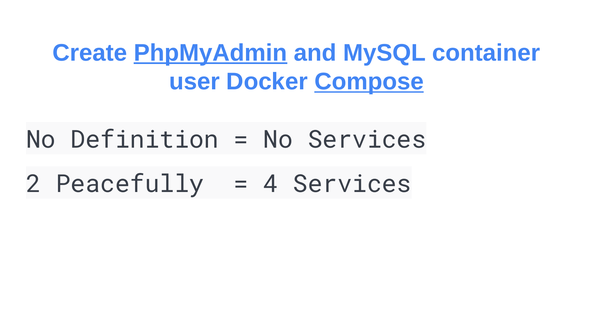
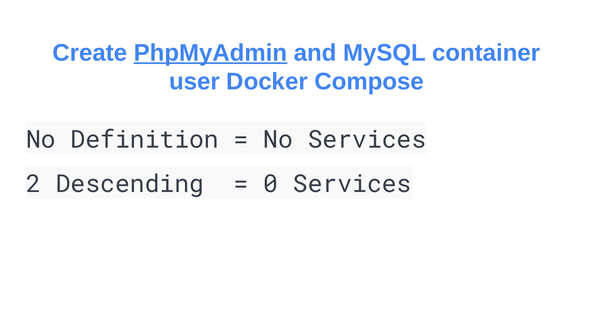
Compose underline: present -> none
Peacefully: Peacefully -> Descending
4: 4 -> 0
